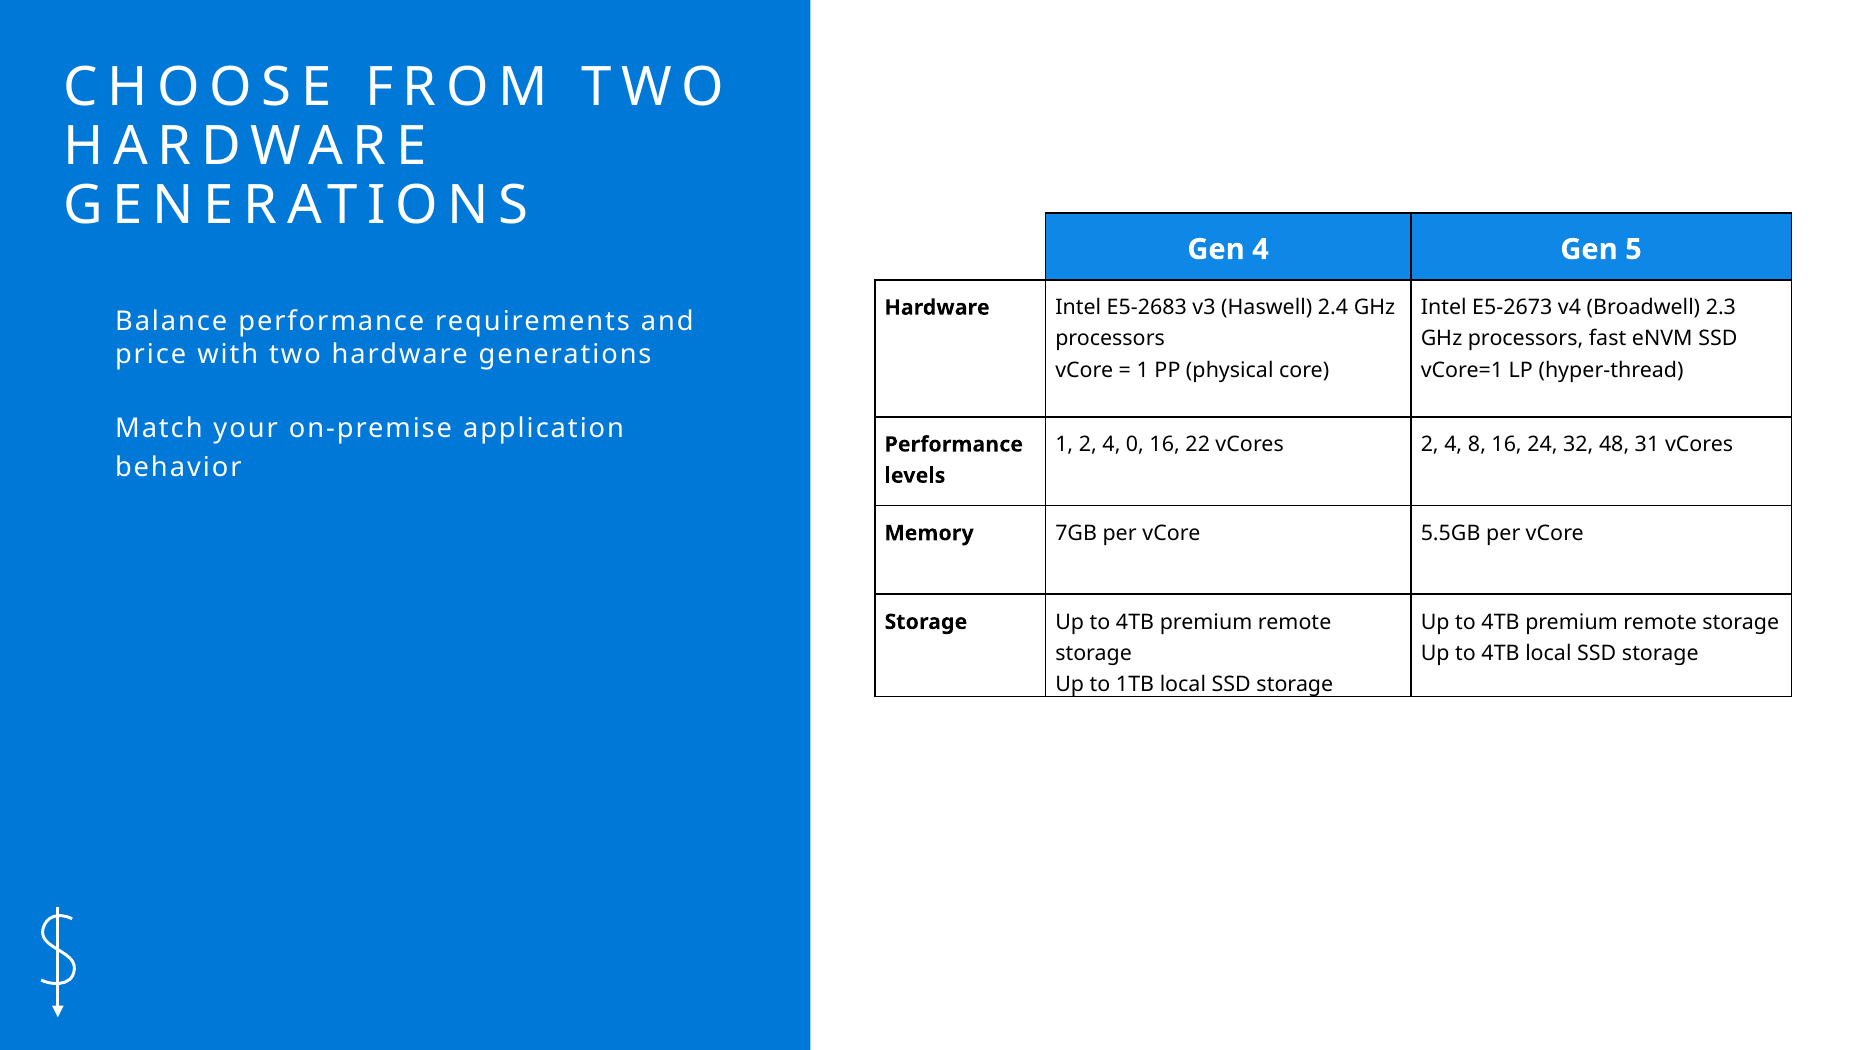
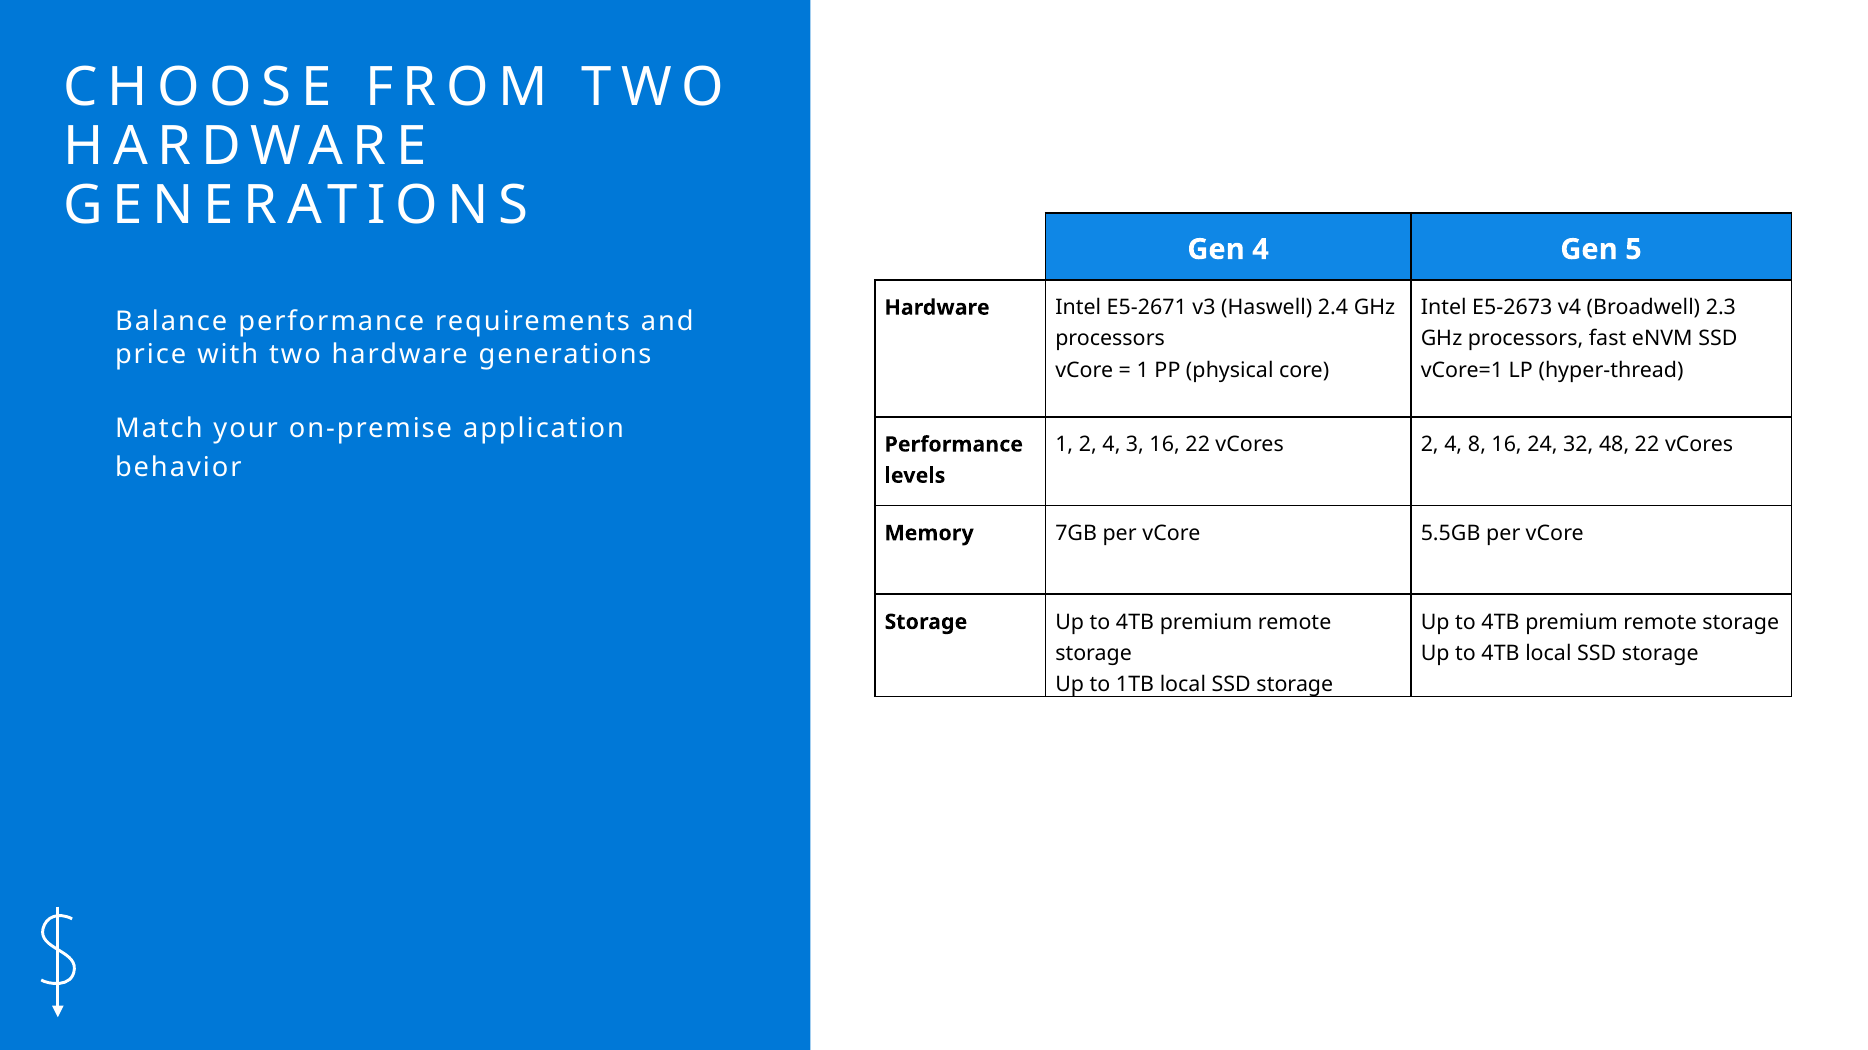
E5-2683: E5-2683 -> E5-2671
0: 0 -> 3
48 31: 31 -> 22
